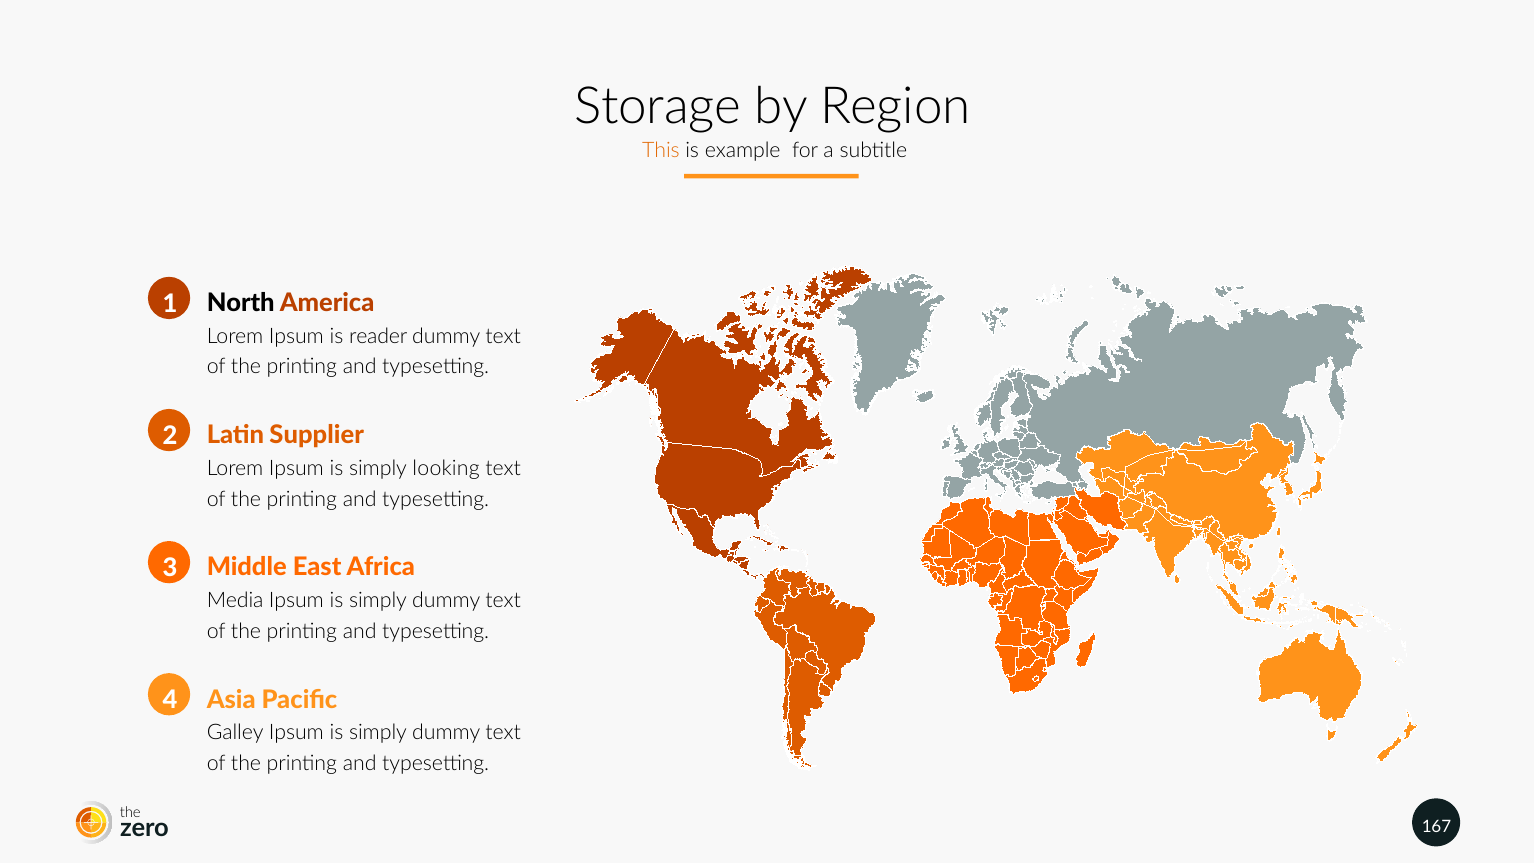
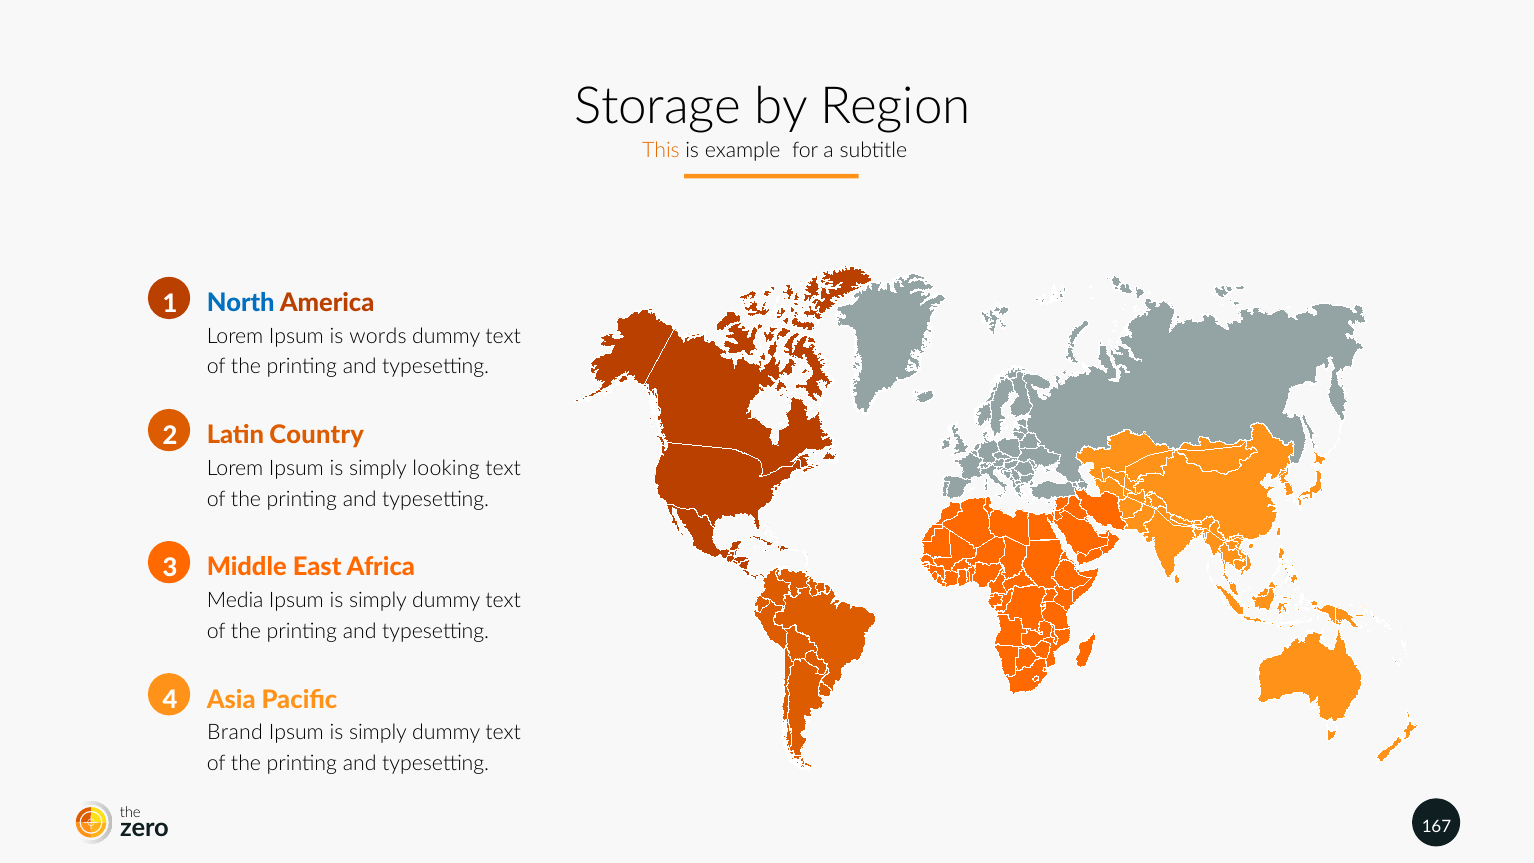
North colour: black -> blue
reader: reader -> words
Supplier: Supplier -> Country
Galley: Galley -> Brand
